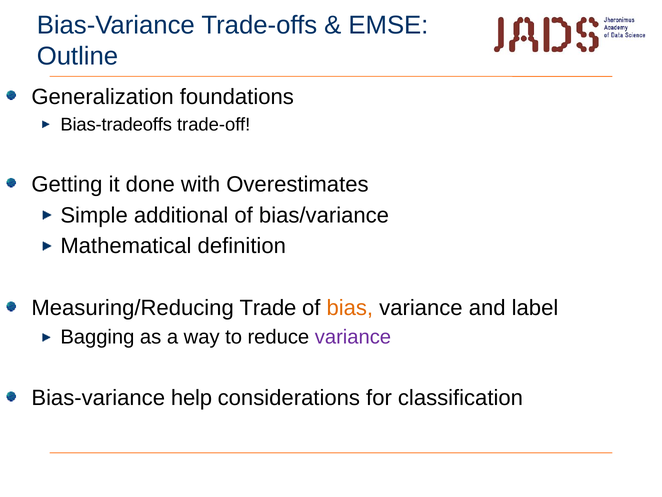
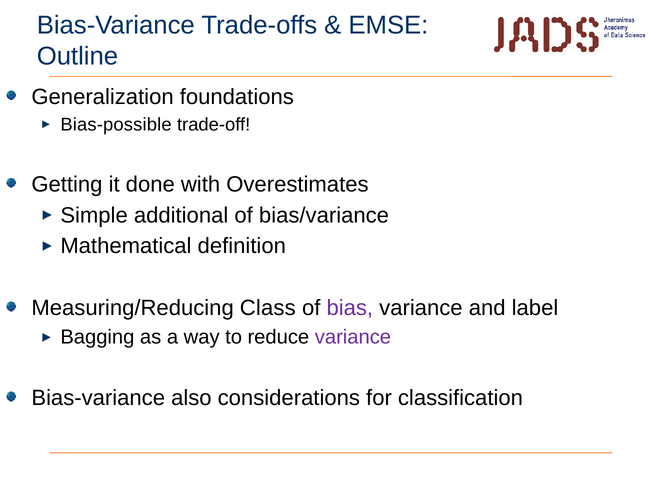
Bias-tradeoffs: Bias-tradeoffs -> Bias-possible
Trade: Trade -> Class
bias colour: orange -> purple
help: help -> also
